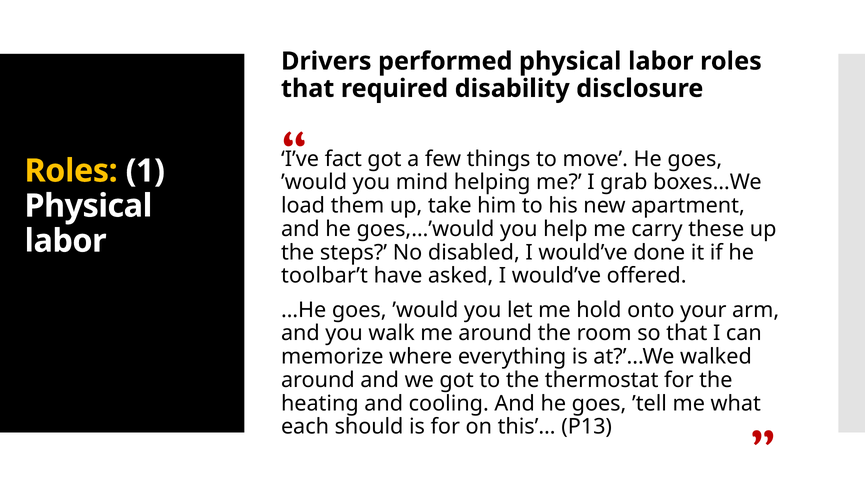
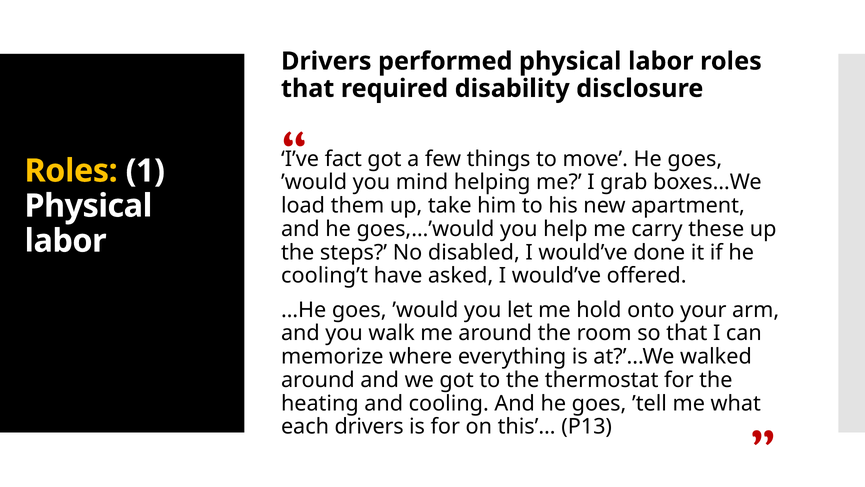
toolbar’t: toolbar’t -> cooling’t
each should: should -> drivers
